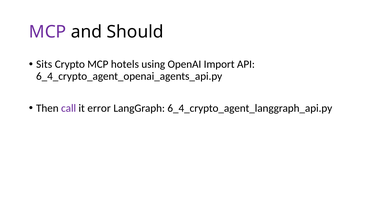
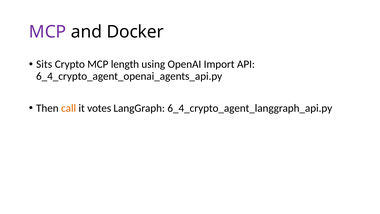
Should: Should -> Docker
hotels: hotels -> length
call colour: purple -> orange
error: error -> votes
